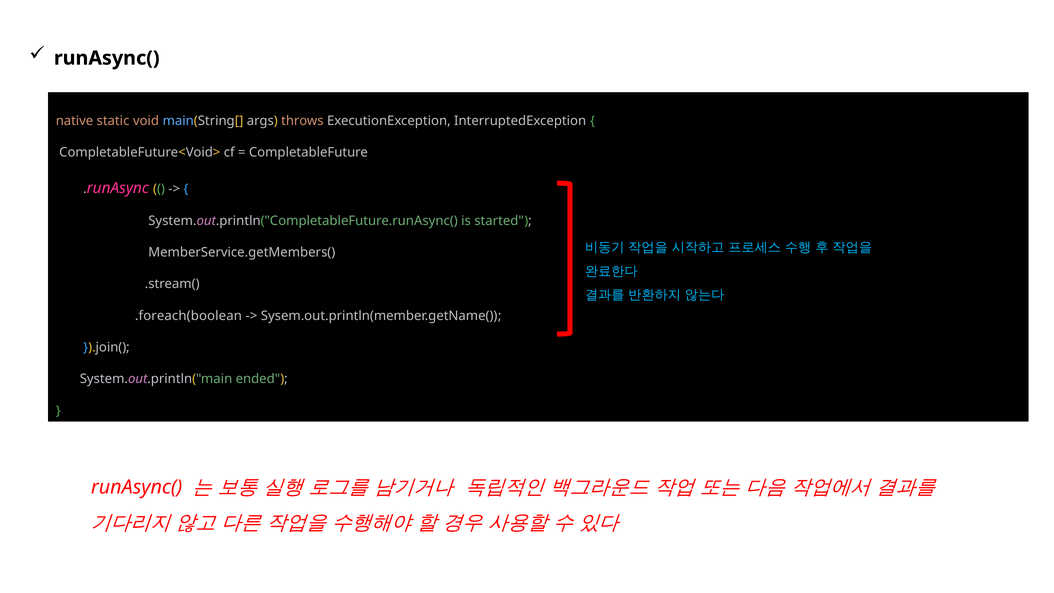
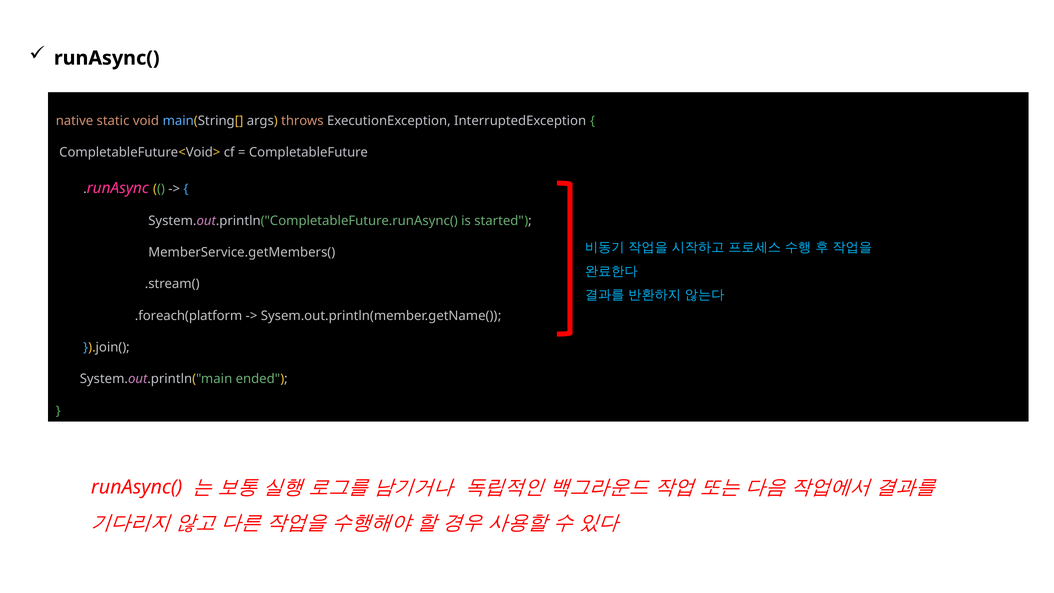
.foreach(boolean: .foreach(boolean -> .foreach(platform
